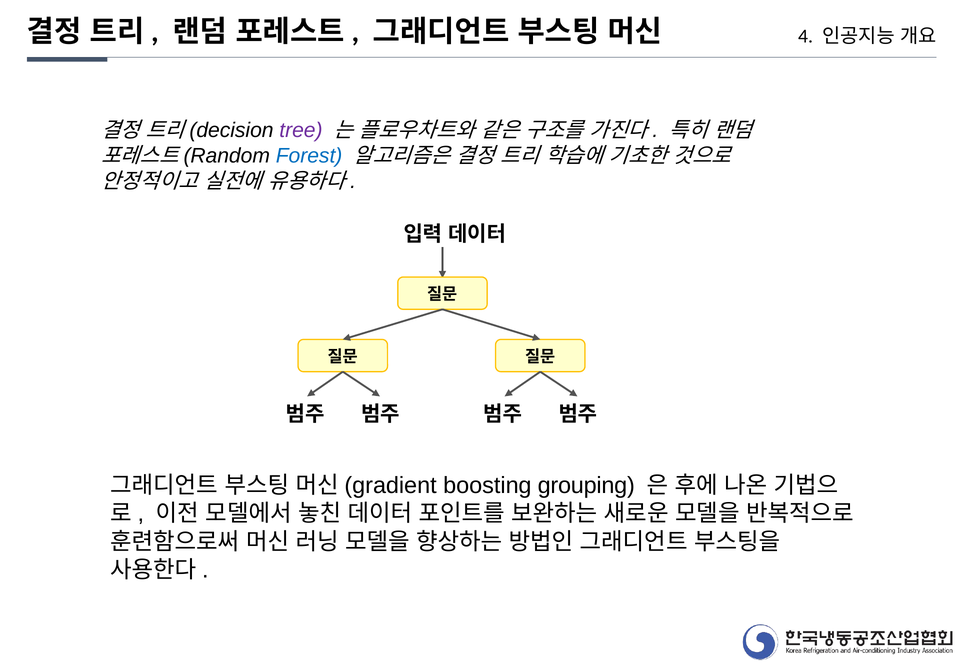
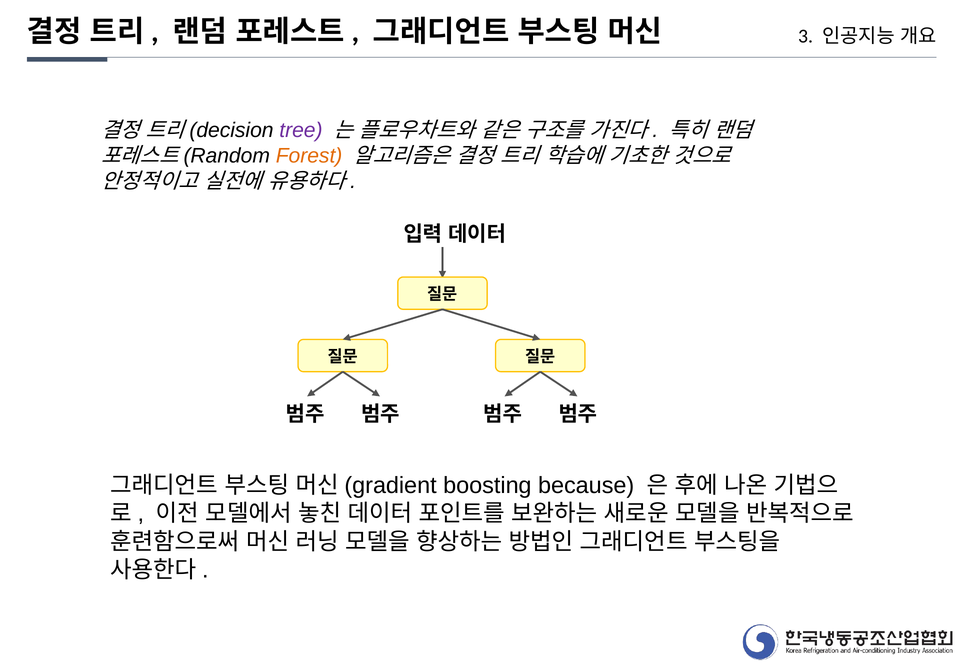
4: 4 -> 3
Forest colour: blue -> orange
grouping: grouping -> because
